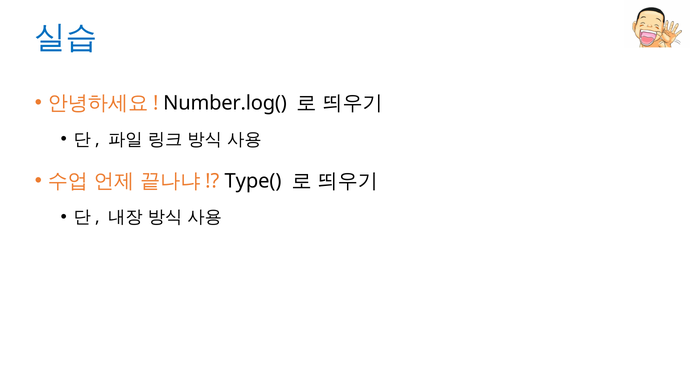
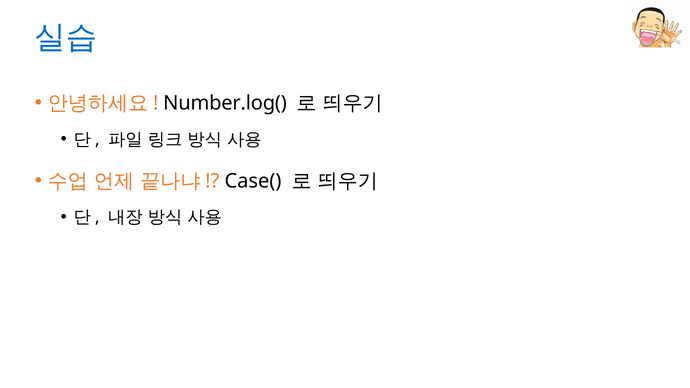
Type(: Type( -> Case(
